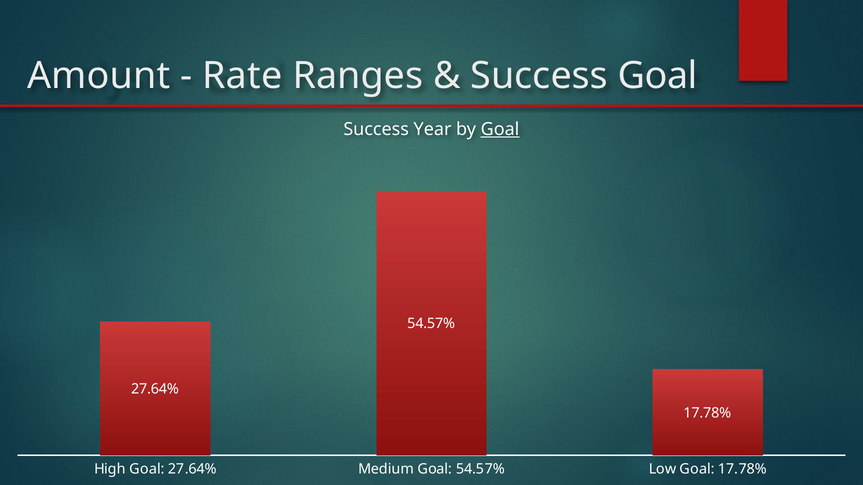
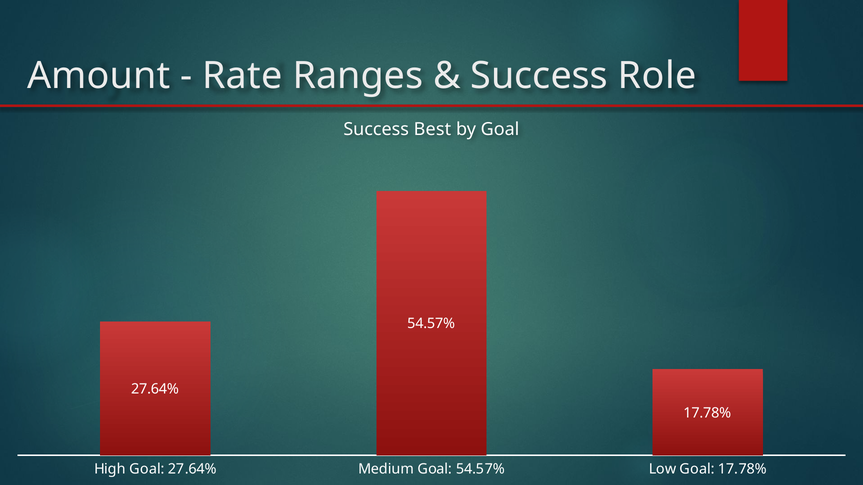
Success Goal: Goal -> Role
Year: Year -> Best
Goal at (500, 129) underline: present -> none
